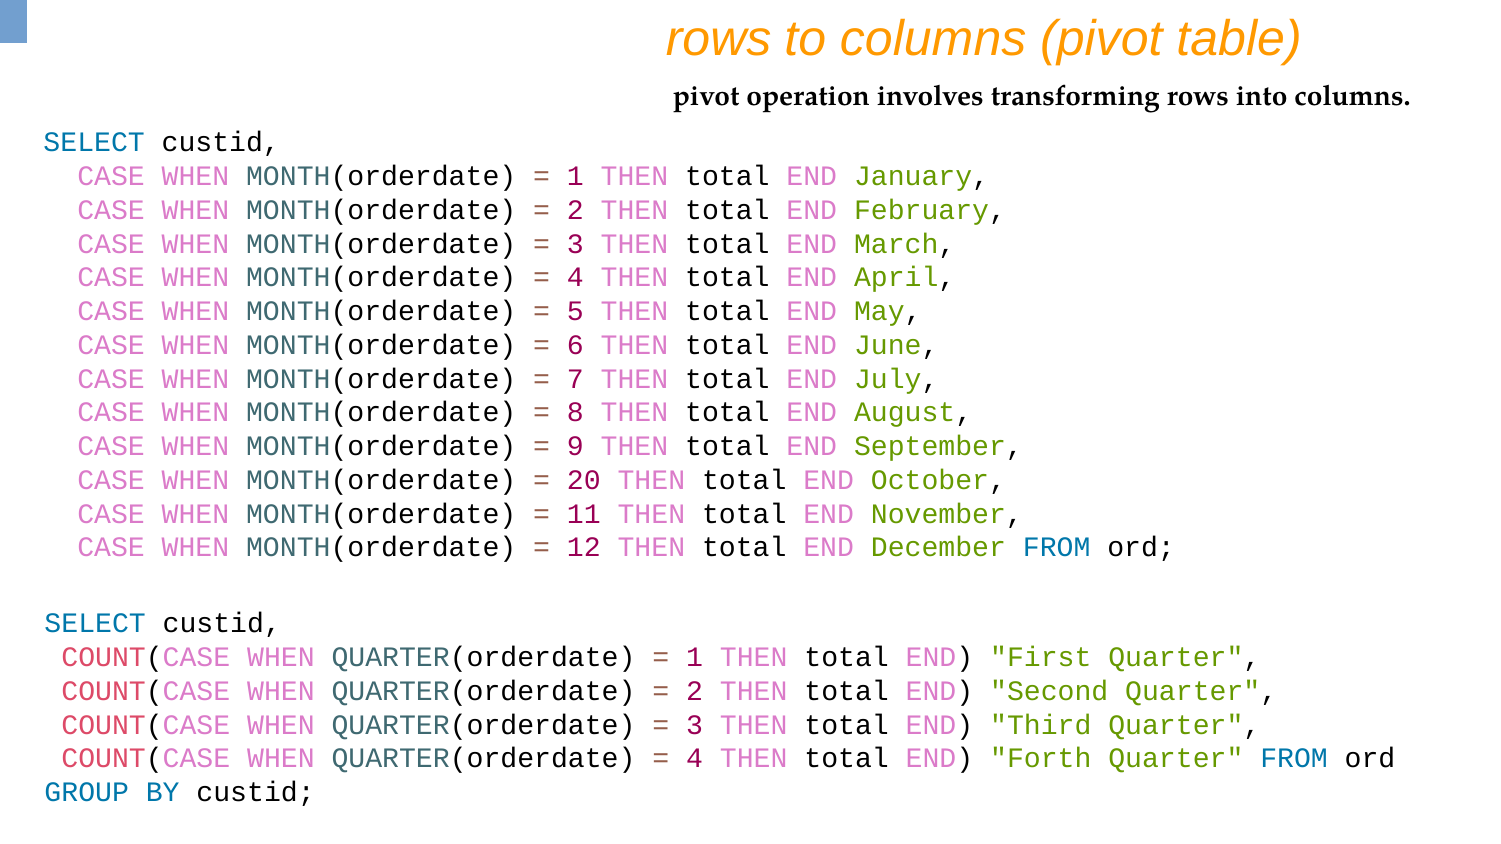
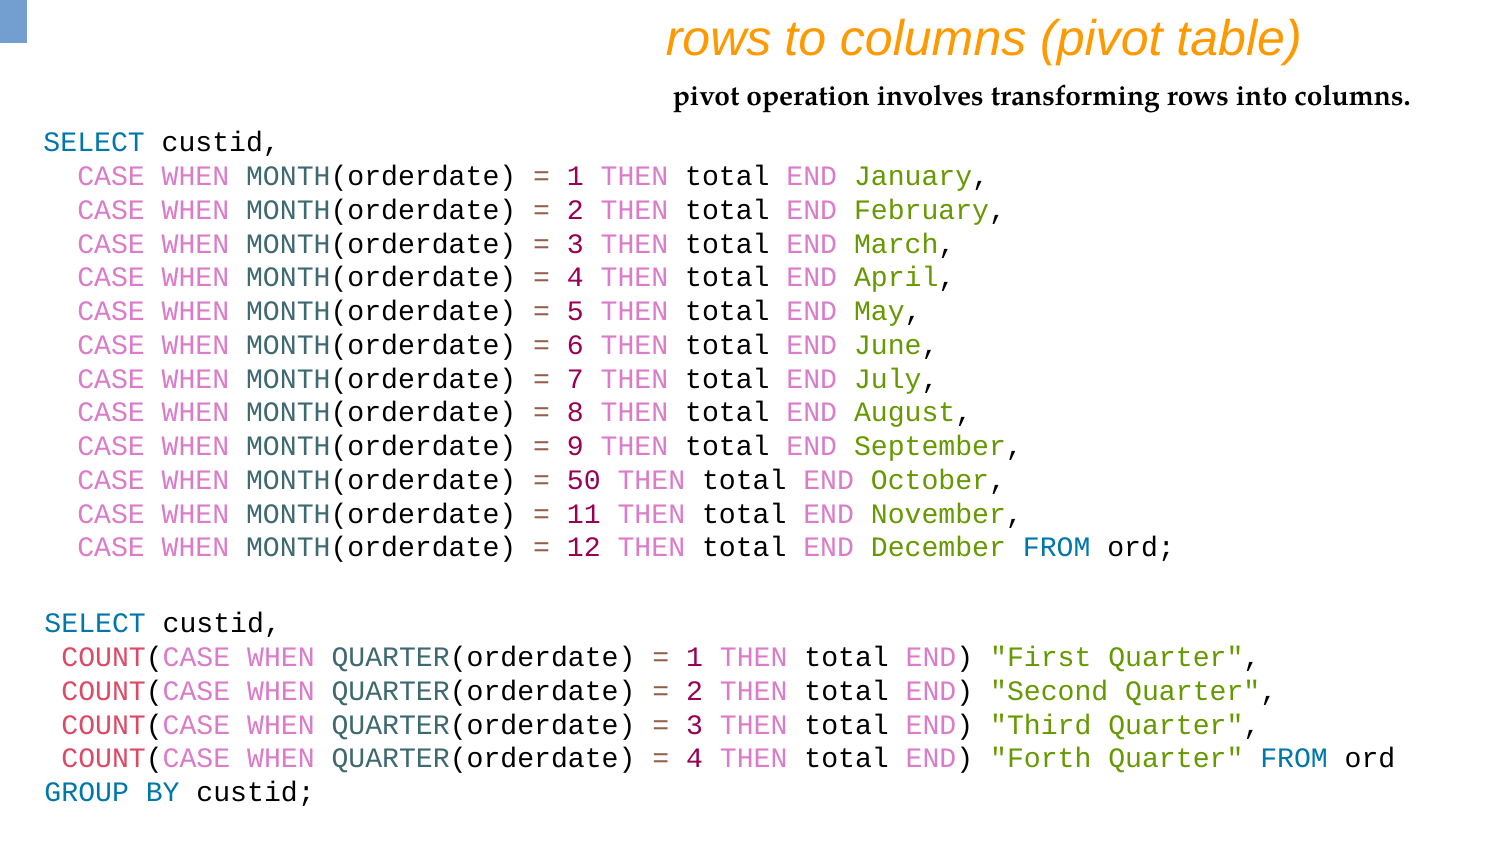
20: 20 -> 50
